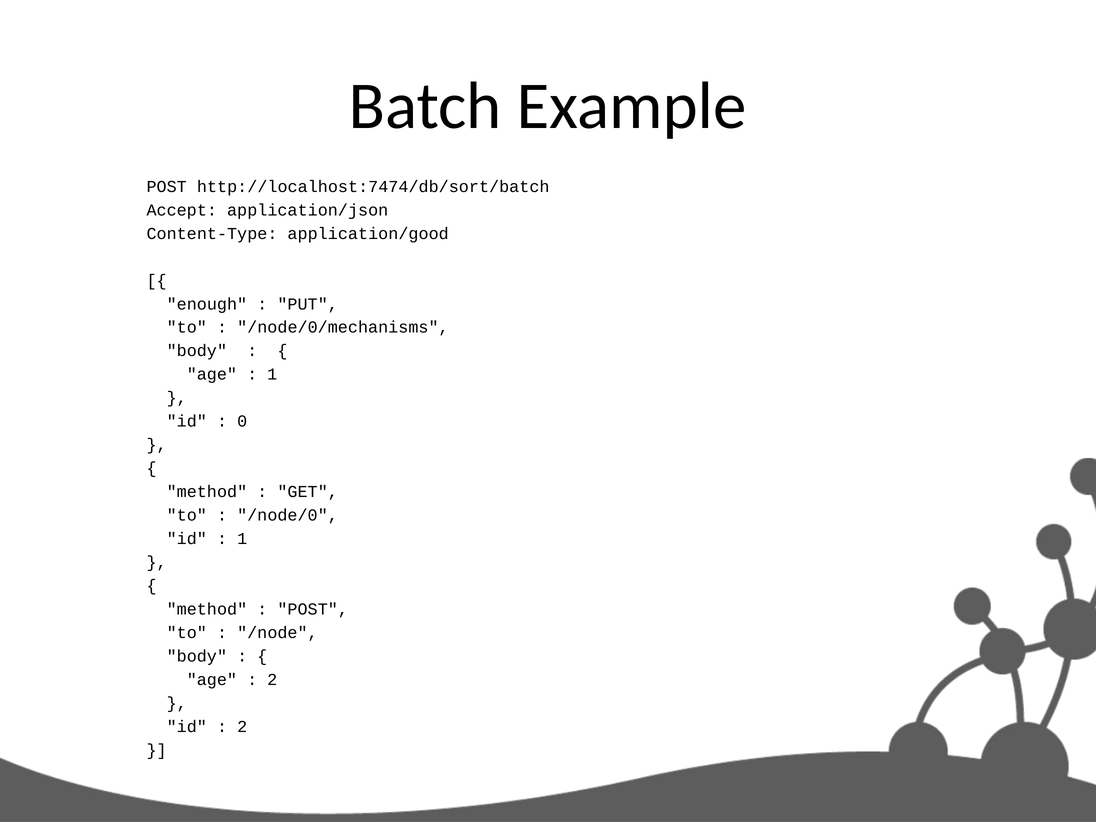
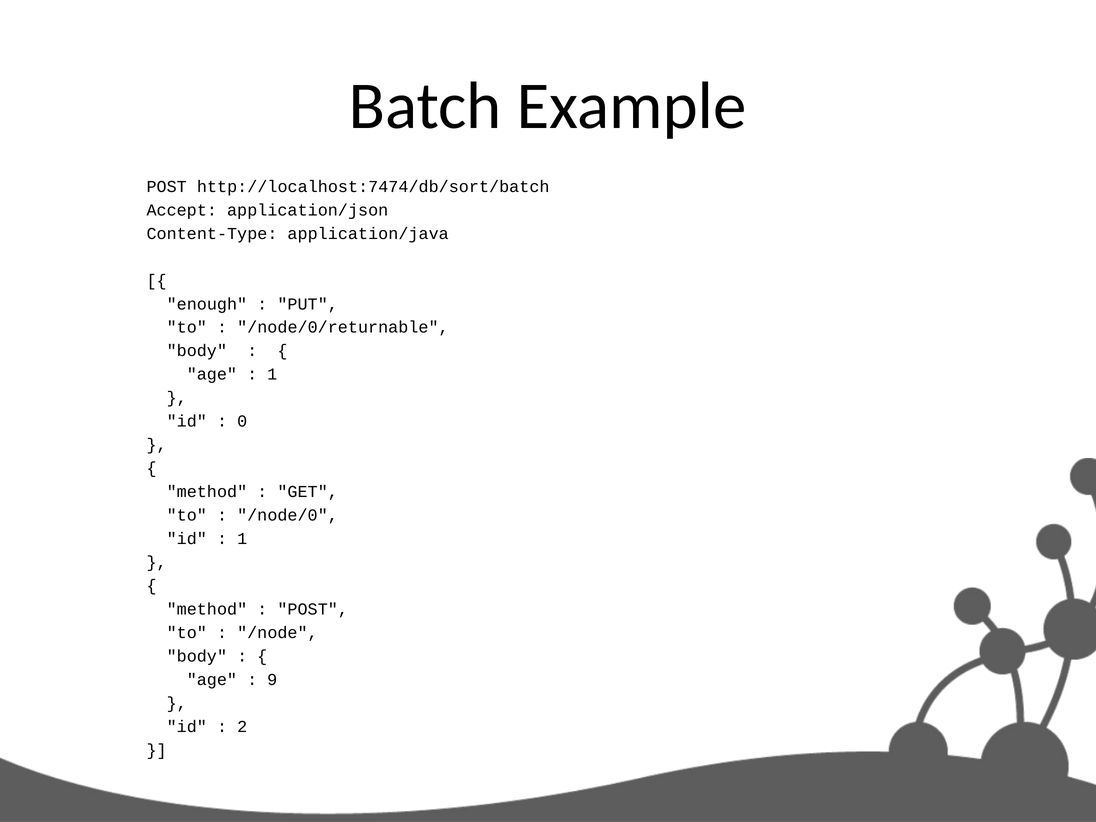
application/good: application/good -> application/java
/node/0/mechanisms: /node/0/mechanisms -> /node/0/returnable
2 at (272, 680): 2 -> 9
